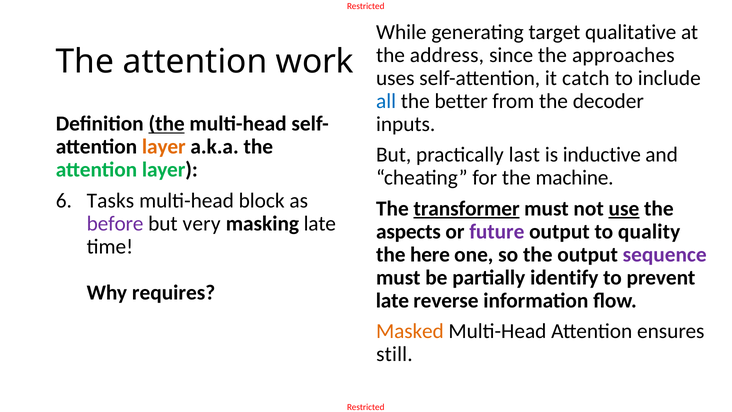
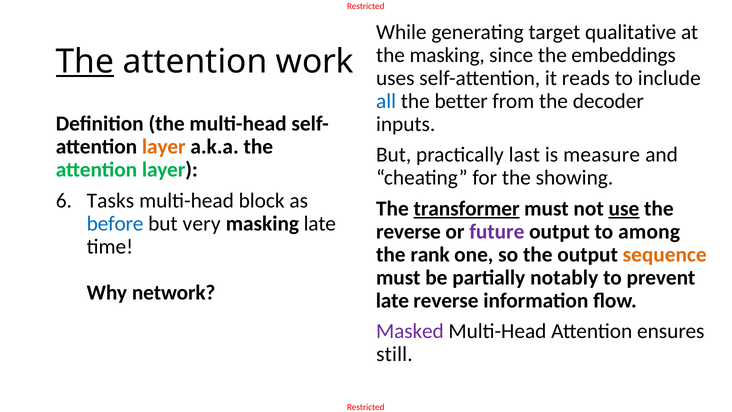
the address: address -> masking
approaches: approaches -> embeddings
The at (85, 61) underline: none -> present
catch: catch -> reads
the at (167, 124) underline: present -> none
inductive: inductive -> measure
machine: machine -> showing
before colour: purple -> blue
aspects at (408, 231): aspects -> reverse
quality: quality -> among
here: here -> rank
sequence colour: purple -> orange
identify: identify -> notably
requires: requires -> network
Masked colour: orange -> purple
